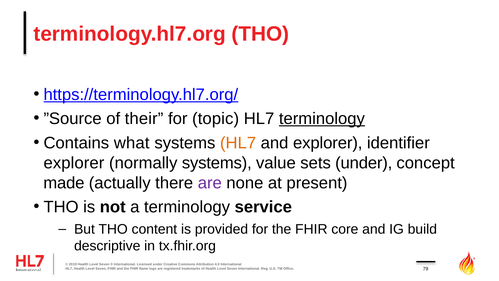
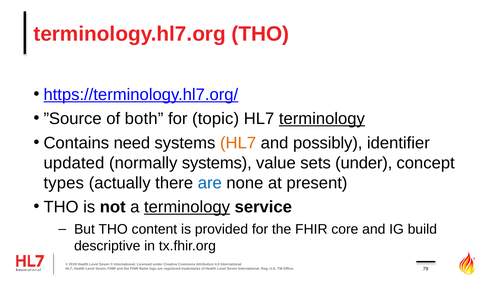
their: their -> both
what: what -> need
and explorer: explorer -> possibly
explorer at (74, 163): explorer -> updated
made: made -> types
are at (210, 183) colour: purple -> blue
terminology at (187, 207) underline: none -> present
